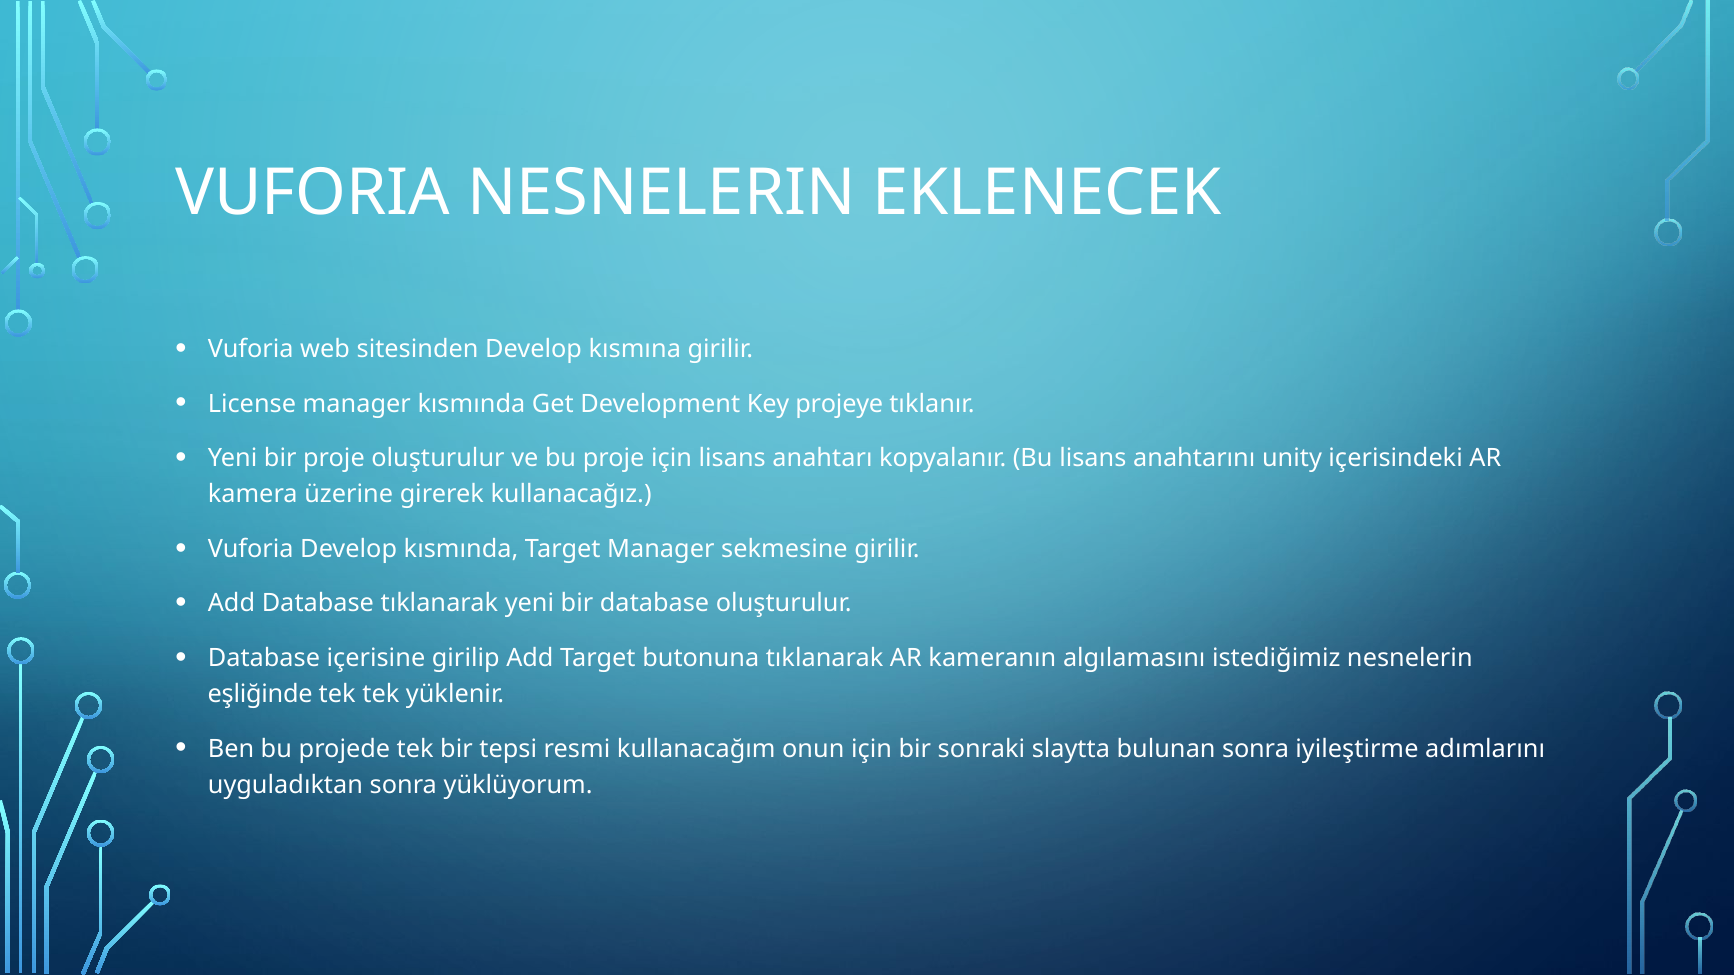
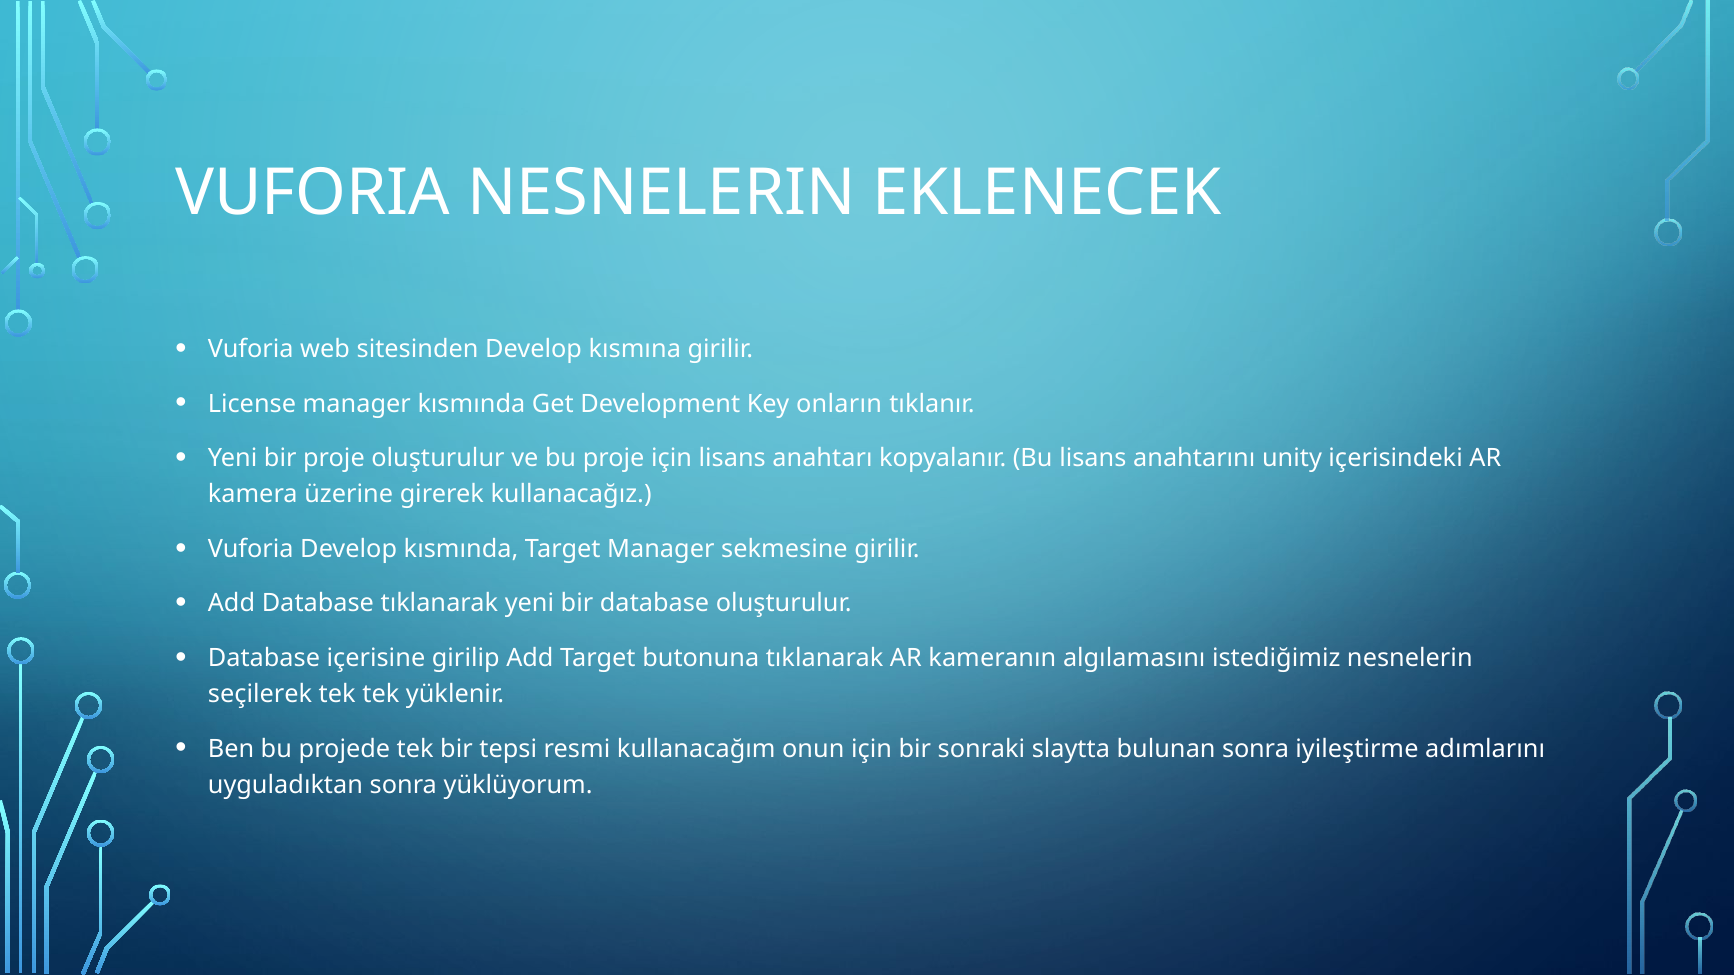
projeye: projeye -> onların
eşliğinde: eşliğinde -> seçilerek
